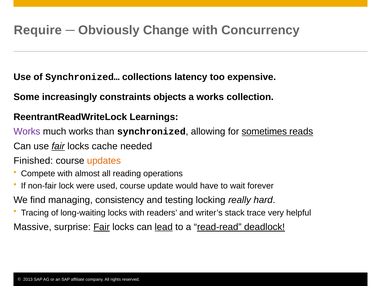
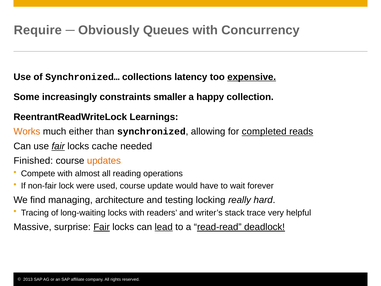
Change: Change -> Queues
expensive underline: none -> present
objects: objects -> smaller
a works: works -> happy
Works at (27, 131) colour: purple -> orange
much works: works -> either
sometimes: sometimes -> completed
consistency: consistency -> architecture
